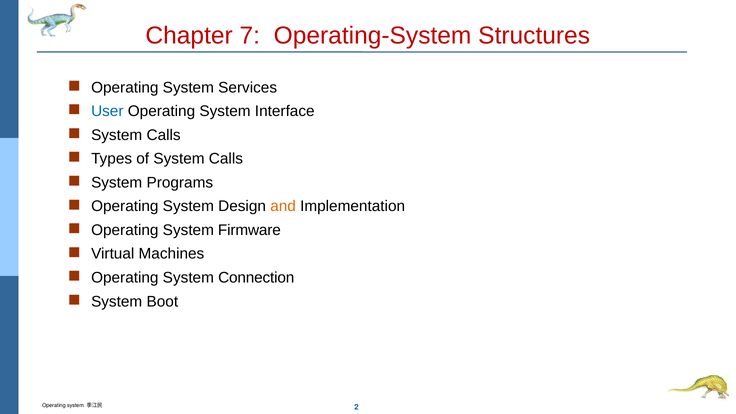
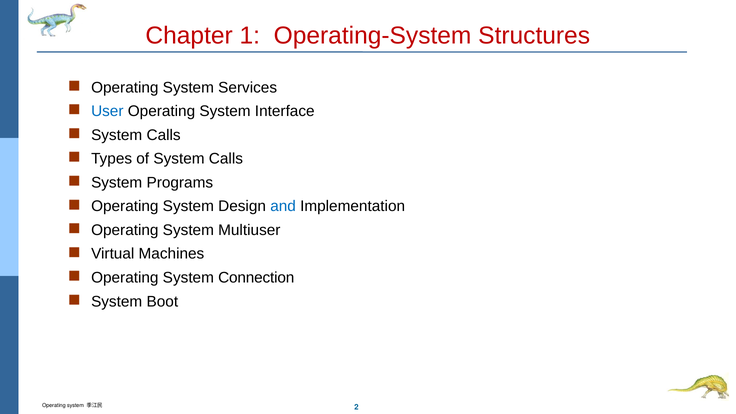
7: 7 -> 1
and colour: orange -> blue
Firmware: Firmware -> Multiuser
